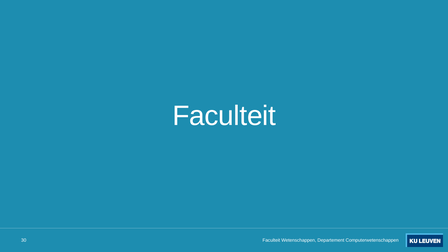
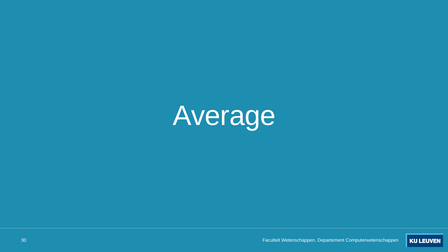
Faculteit at (224, 116): Faculteit -> Average
